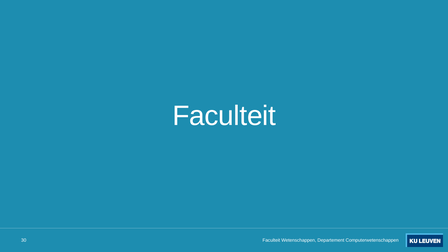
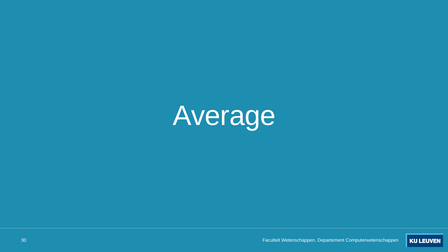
Faculteit at (224, 116): Faculteit -> Average
